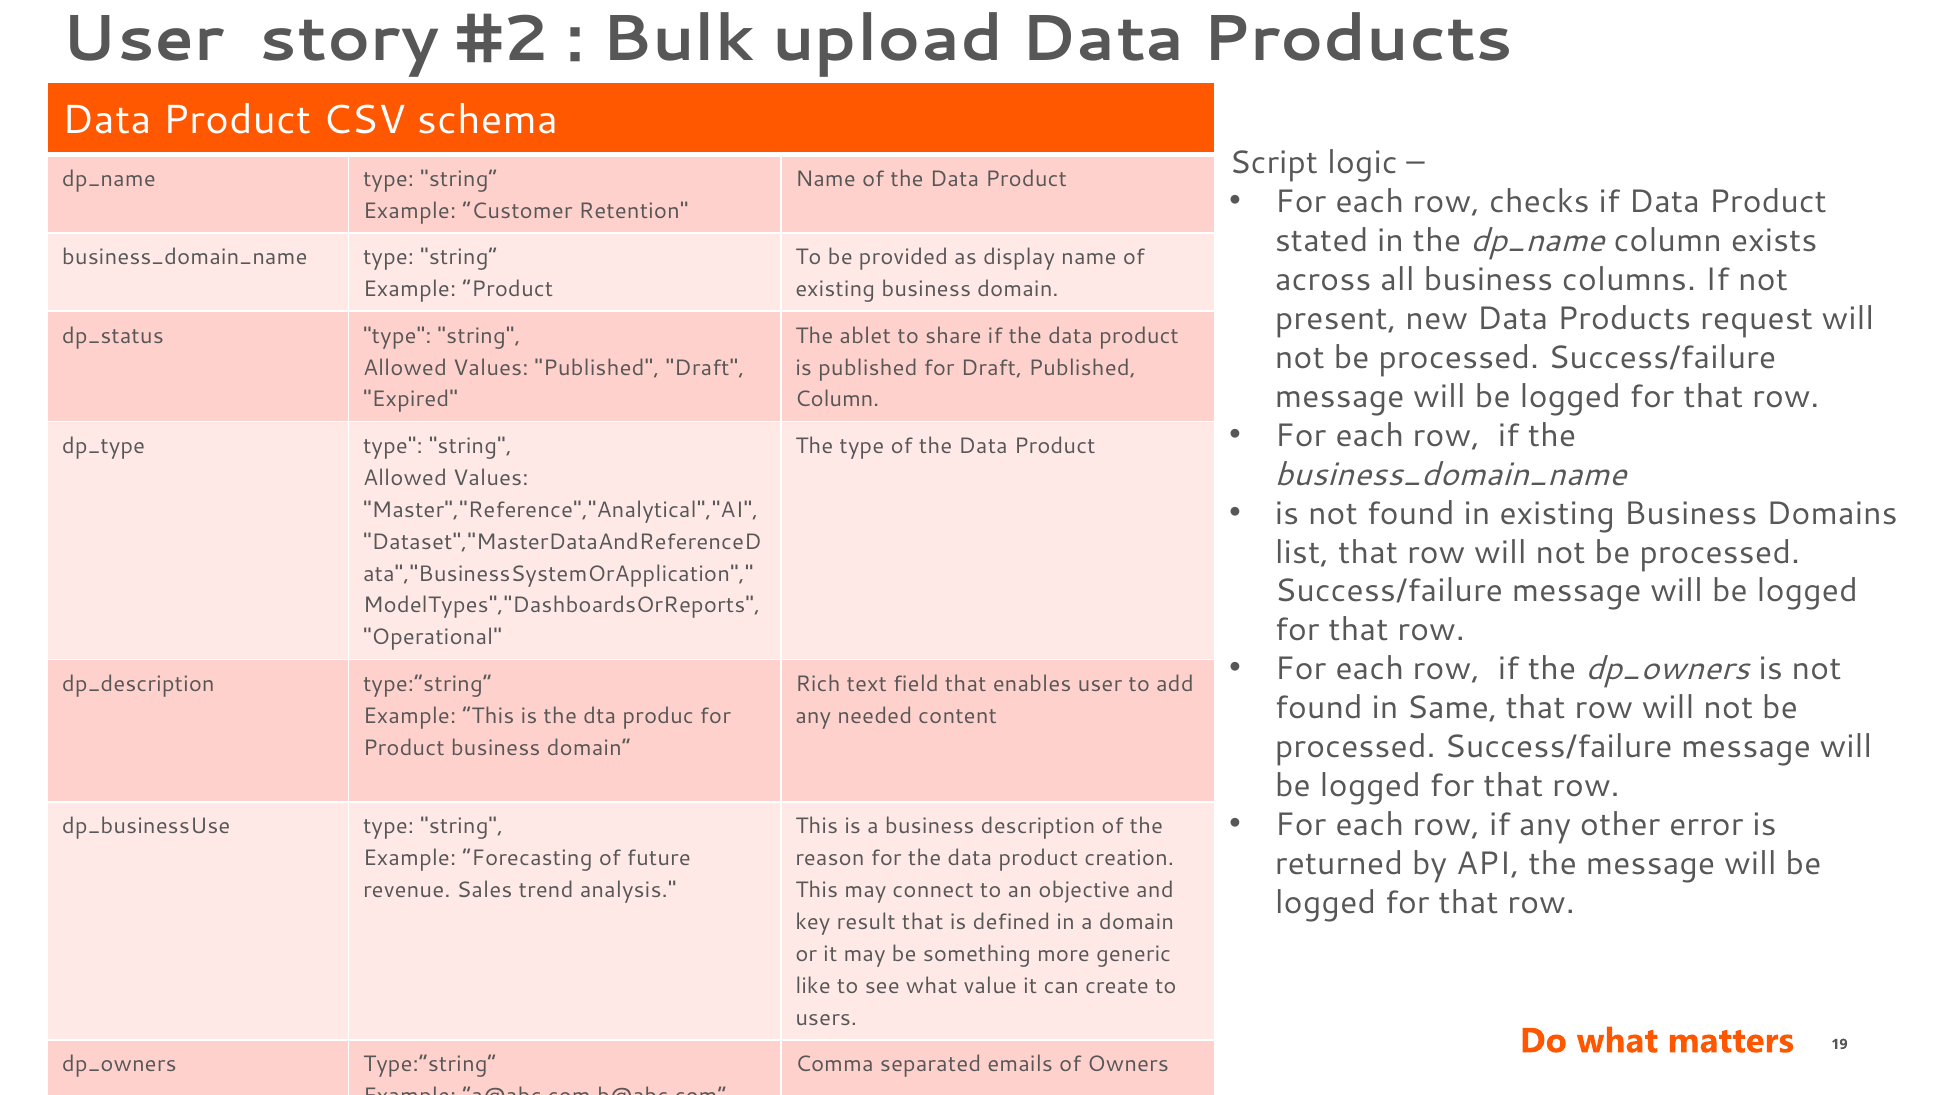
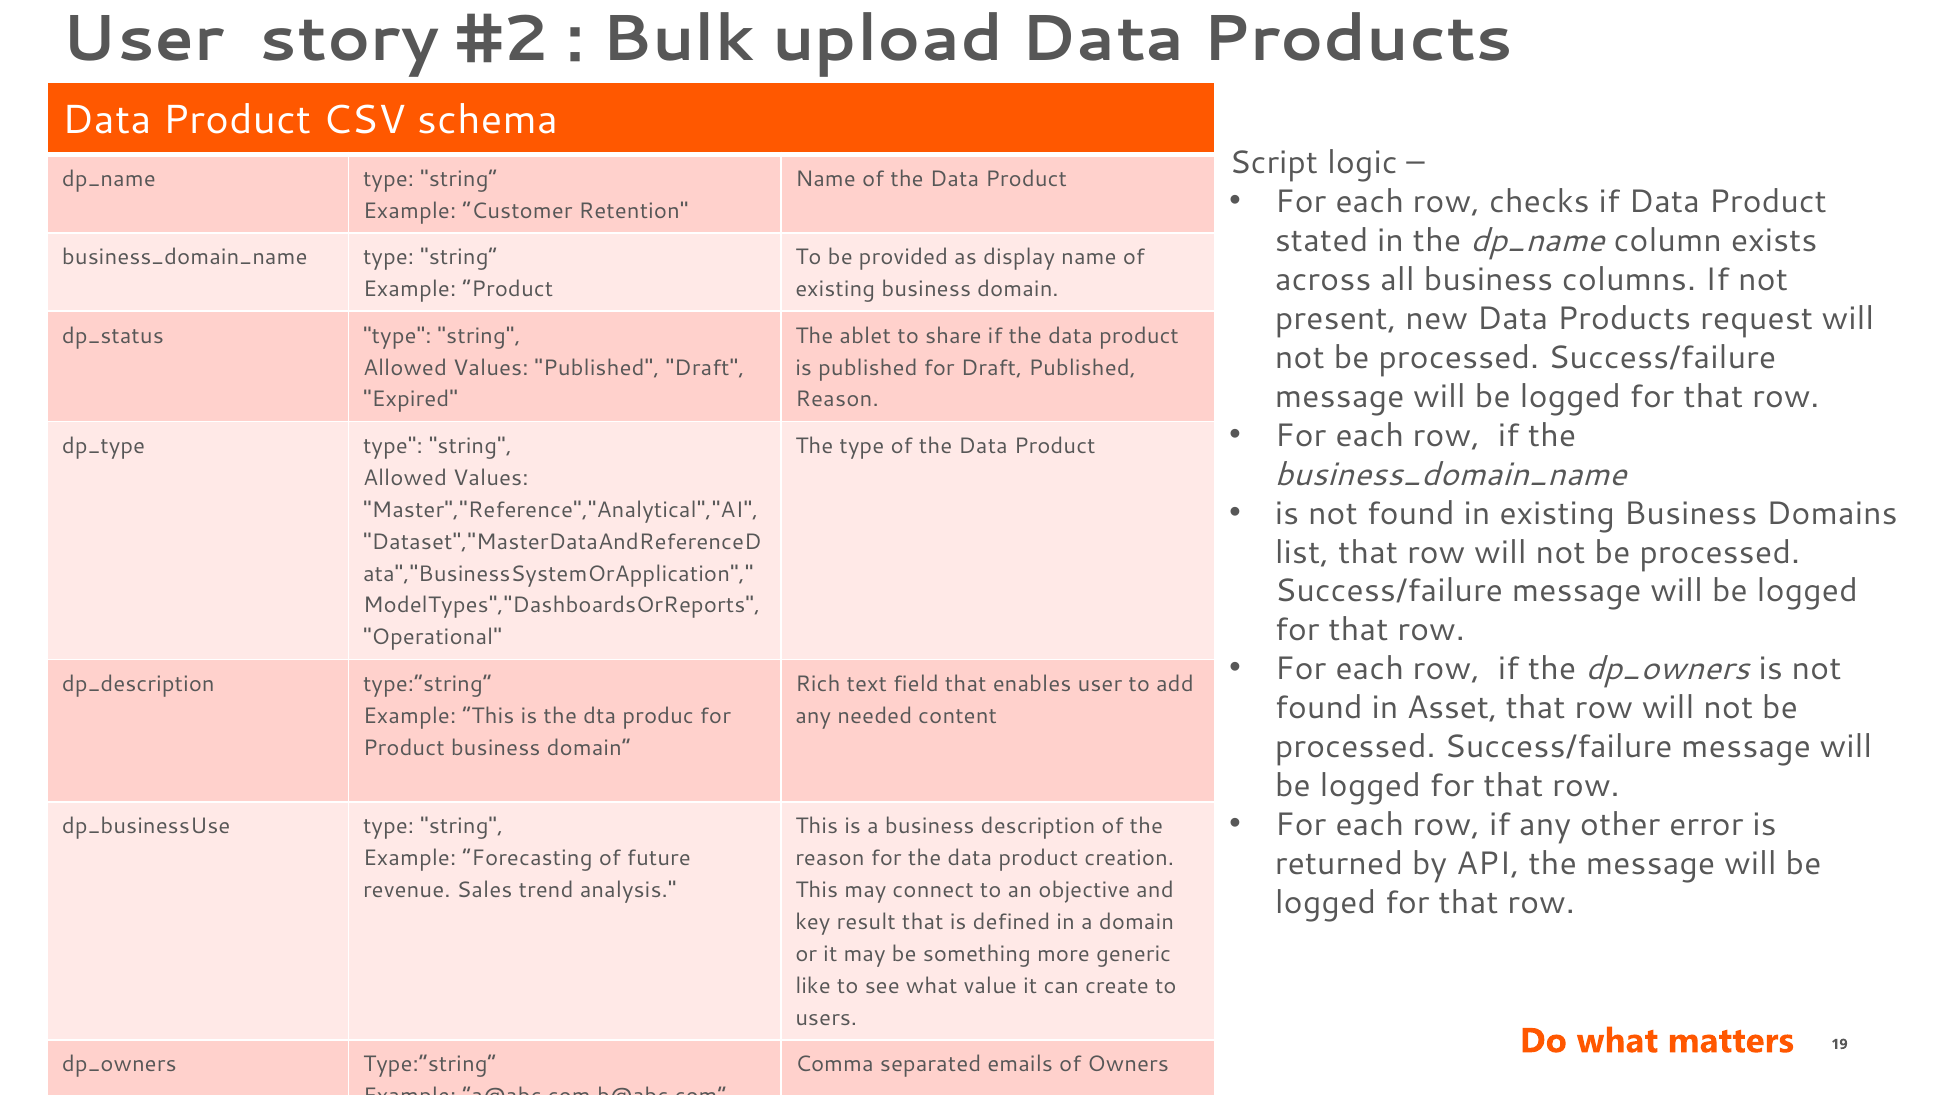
Column at (837, 400): Column -> Reason
Same: Same -> Asset
